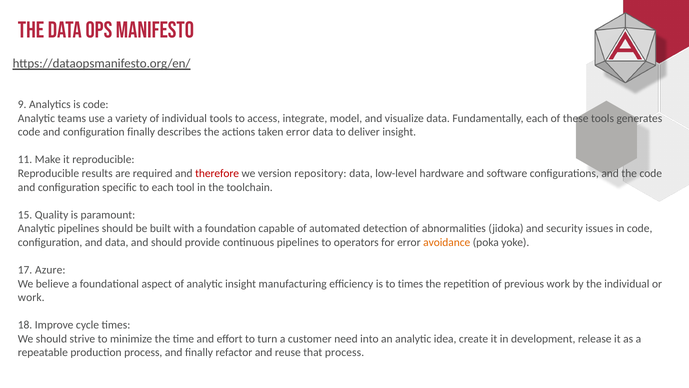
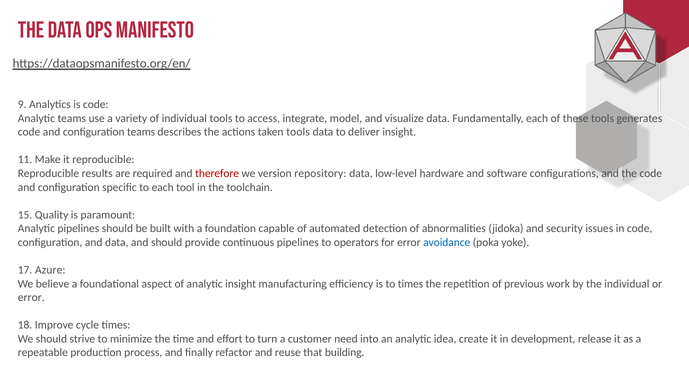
configuration finally: finally -> teams
taken error: error -> tools
avoidance colour: orange -> blue
work at (31, 297): work -> error
that process: process -> building
